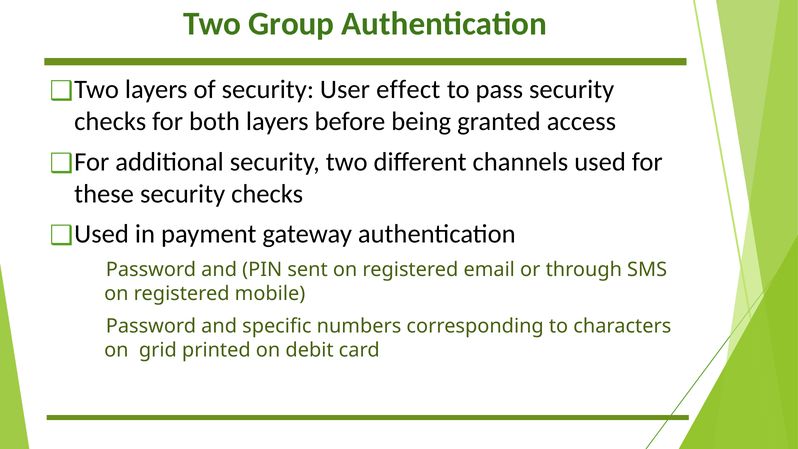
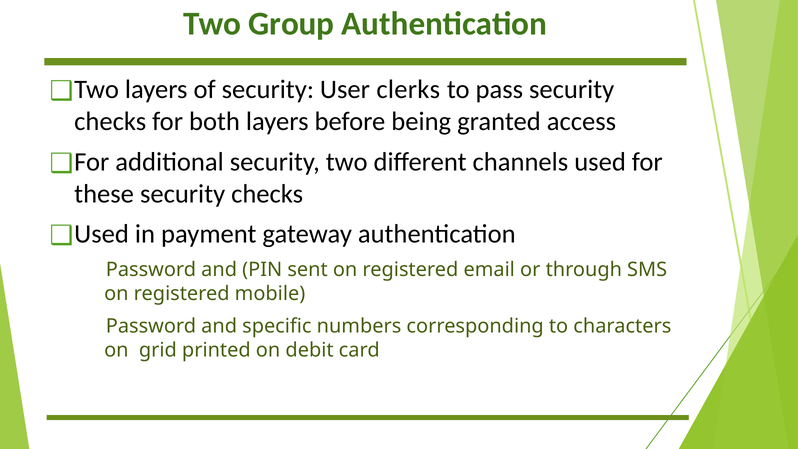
effect: effect -> clerks
